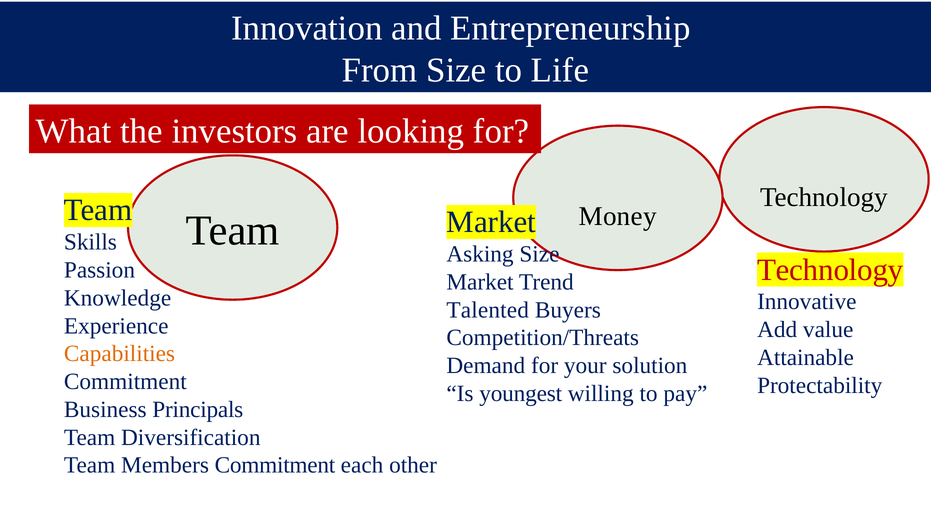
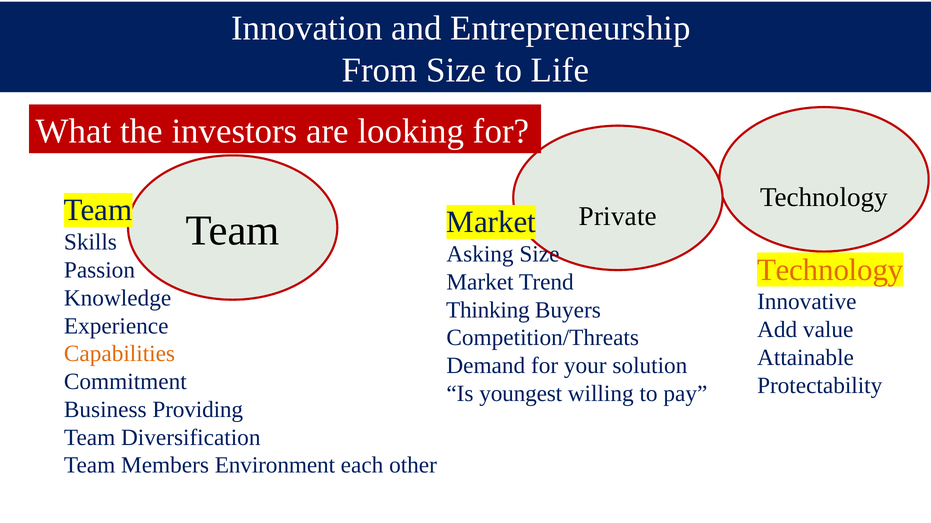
Money: Money -> Private
Technology at (830, 270) colour: red -> orange
Talented: Talented -> Thinking
Principals: Principals -> Providing
Members Commitment: Commitment -> Environment
